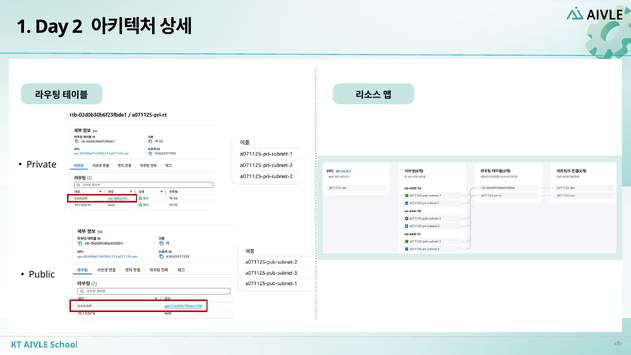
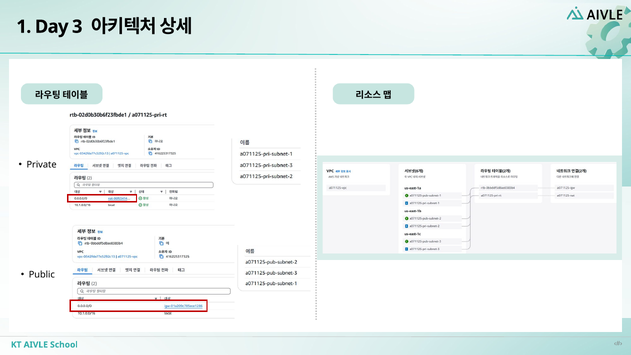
2: 2 -> 3
